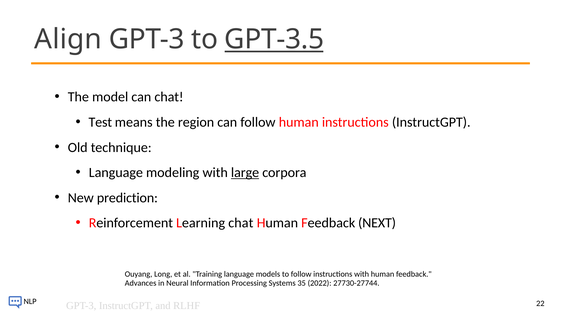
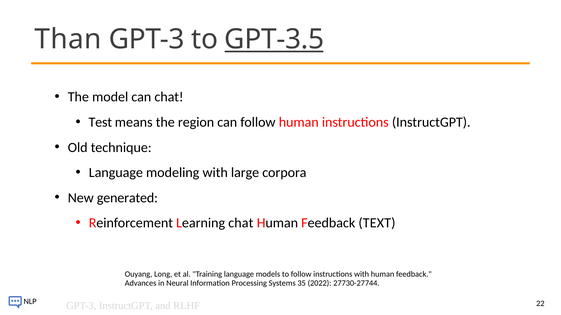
Align: Align -> Than
large underline: present -> none
prediction: prediction -> generated
NEXT: NEXT -> TEXT
